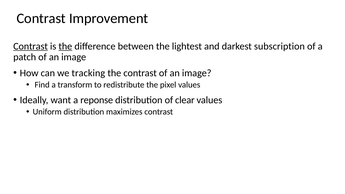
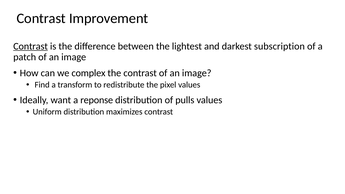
the at (65, 46) underline: present -> none
tracking: tracking -> complex
clear: clear -> pulls
